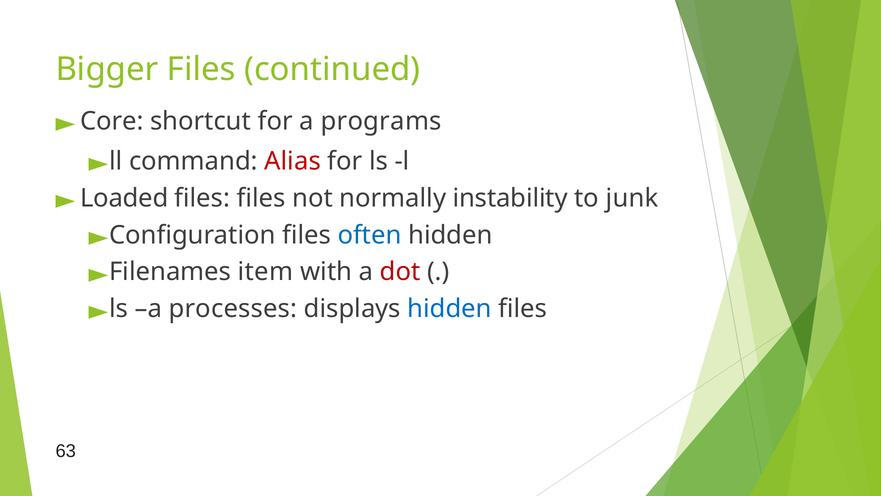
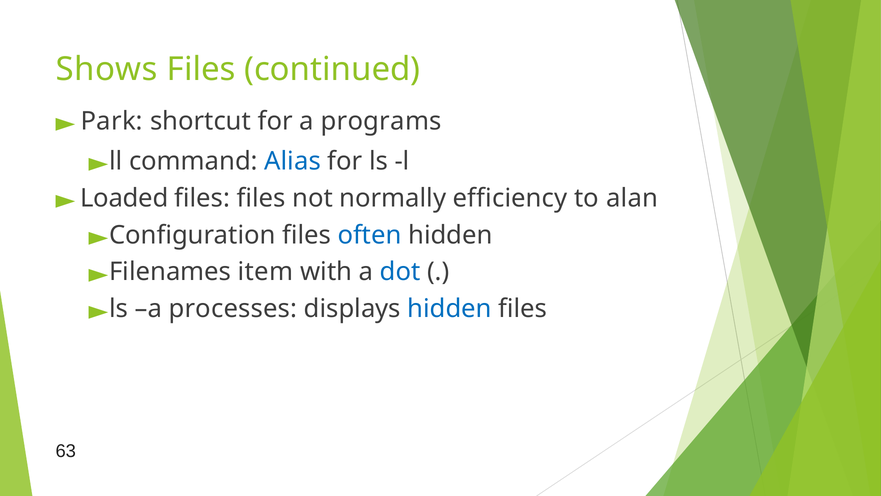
Bigger: Bigger -> Shows
Core: Core -> Park
Alias colour: red -> blue
instability: instability -> efficiency
junk: junk -> alan
dot colour: red -> blue
